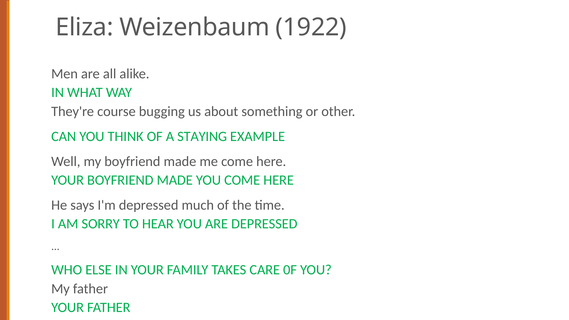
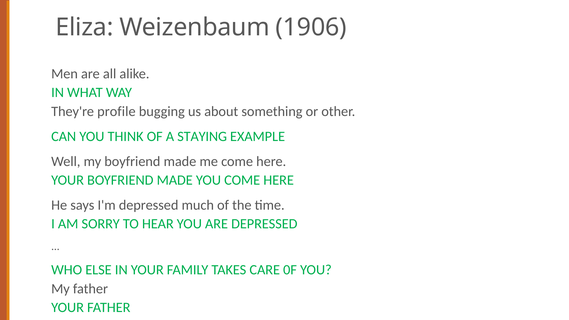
1922: 1922 -> 1906
course: course -> profile
